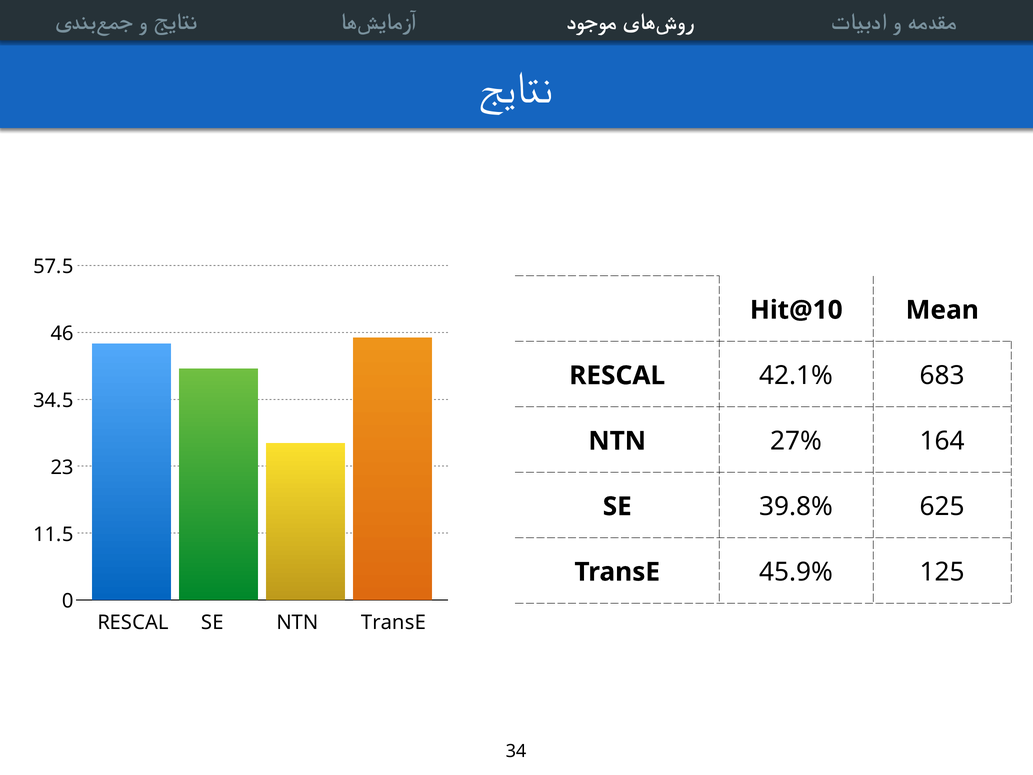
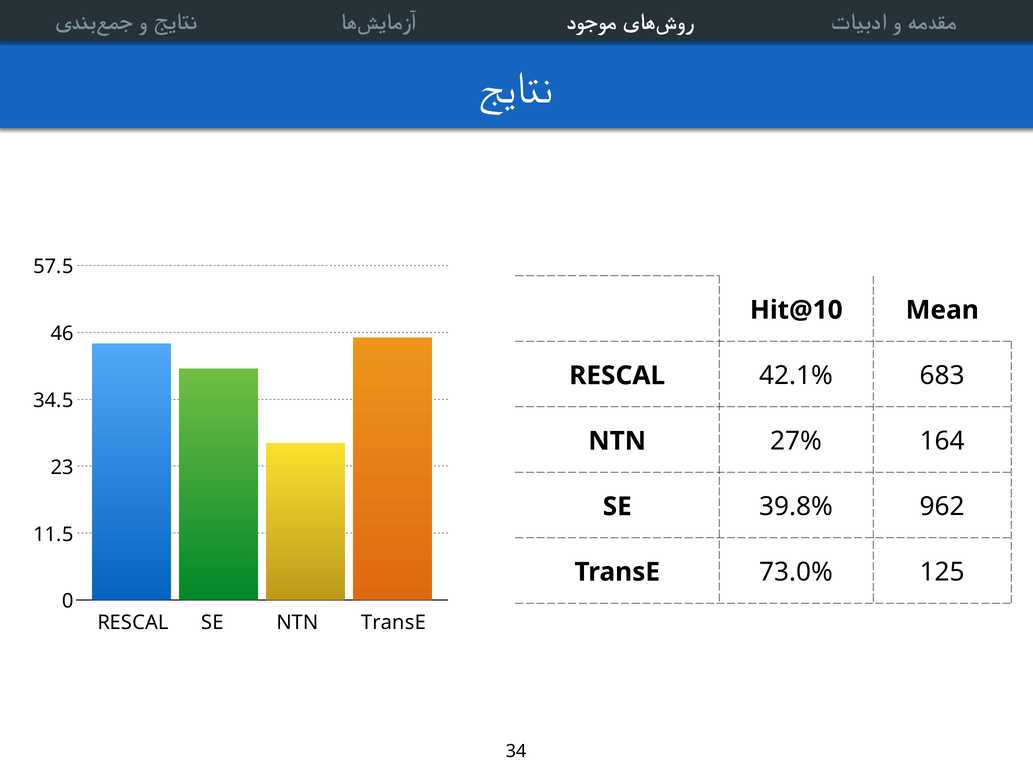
625: 625 -> 962
45.9%: 45.9% -> 73.0%
